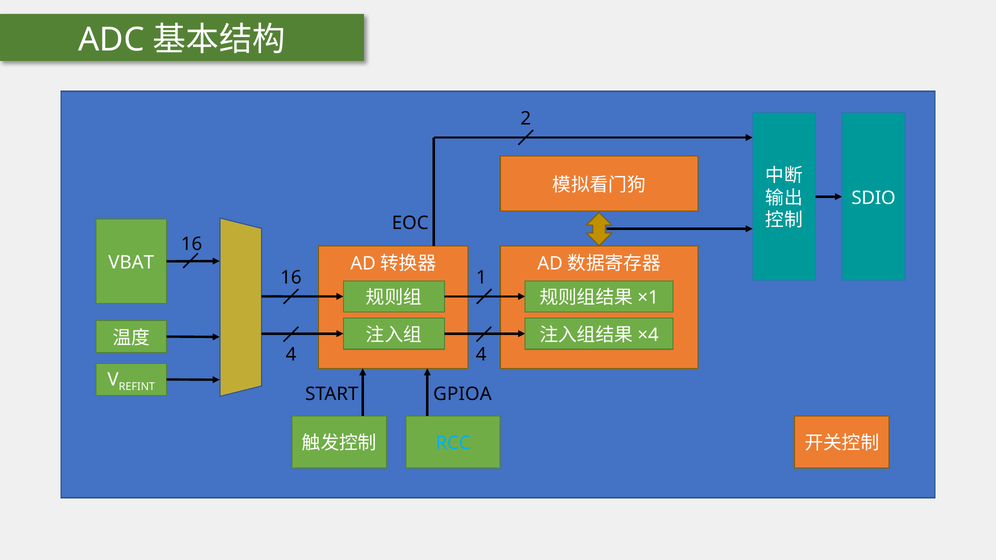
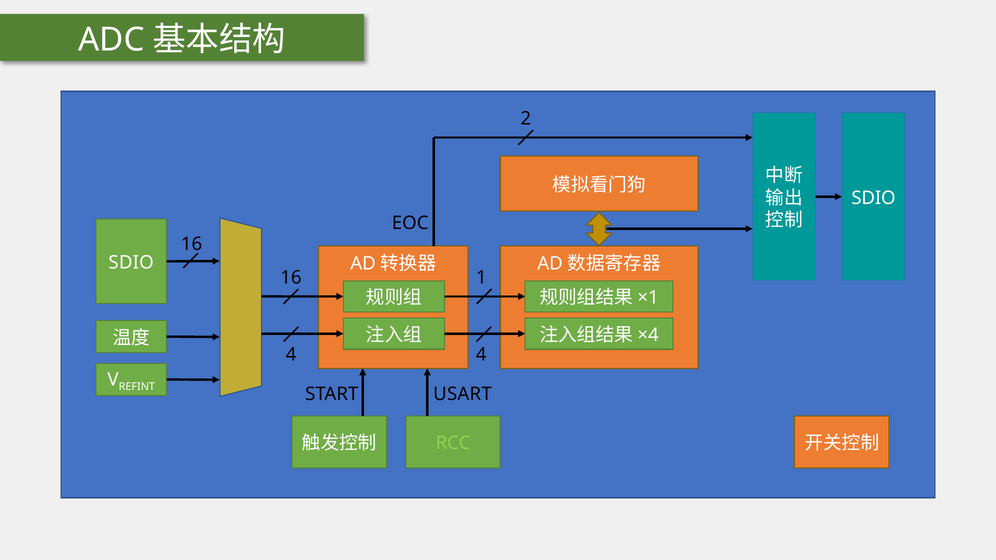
VBAT at (131, 263): VBAT -> SDIO
GPIOA: GPIOA -> USART
RCC colour: light blue -> light green
